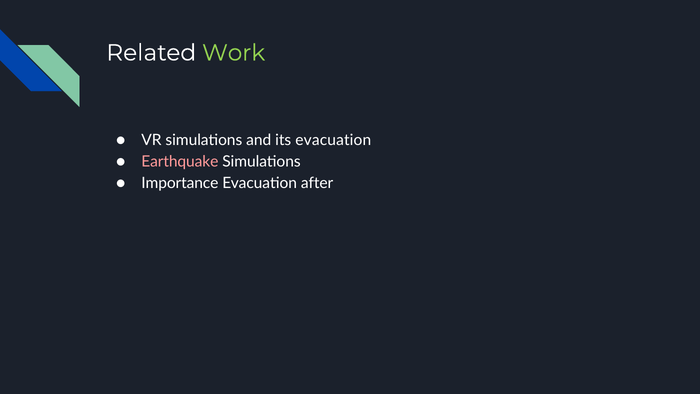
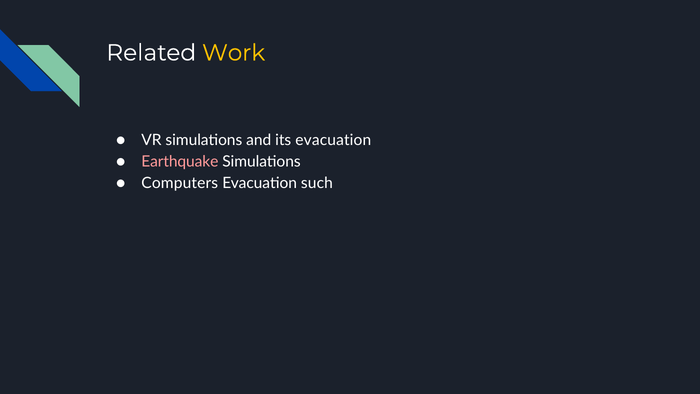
Work colour: light green -> yellow
Importance: Importance -> Computers
after: after -> such
